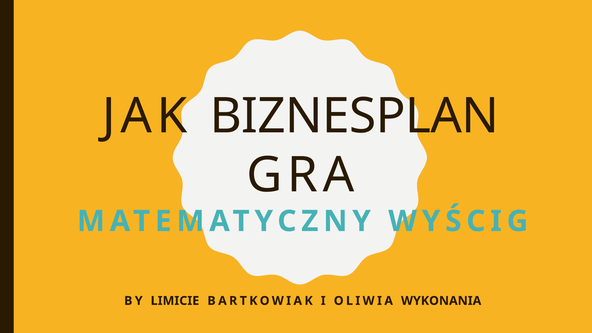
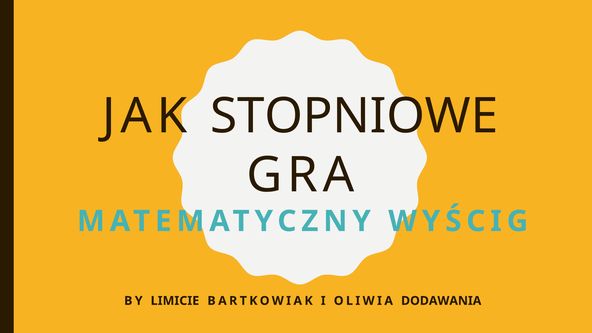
BIZNESPLAN: BIZNESPLAN -> STOPNIOWE
WYKONANIA: WYKONANIA -> DODAWANIA
